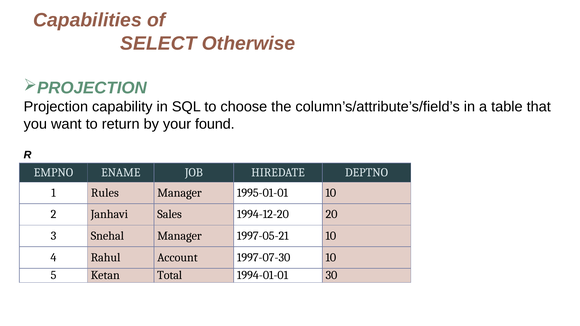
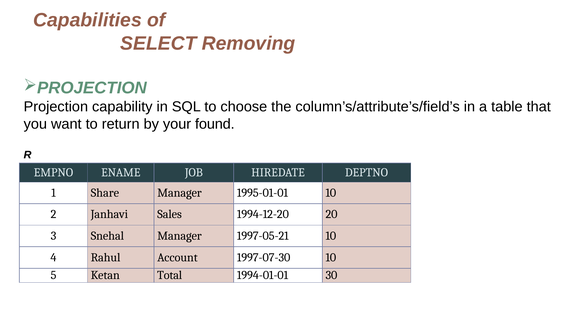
Otherwise: Otherwise -> Removing
Rules: Rules -> Share
